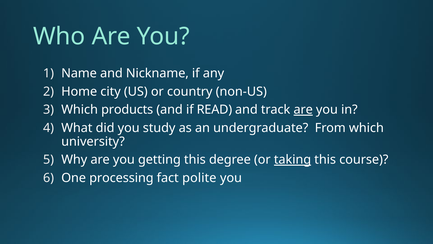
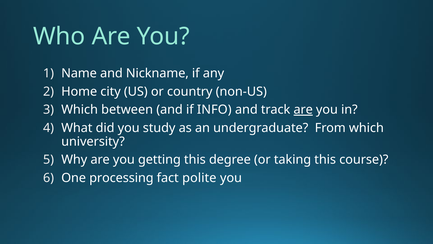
products: products -> between
READ: READ -> INFO
taking underline: present -> none
